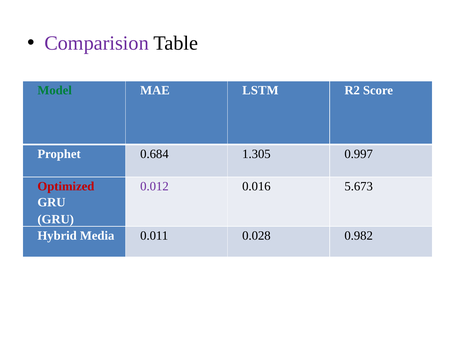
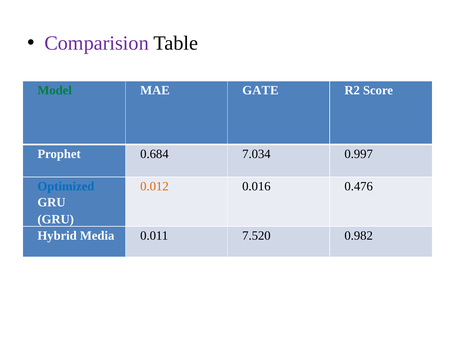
LSTM: LSTM -> GATE
1.305: 1.305 -> 7.034
Optimized colour: red -> blue
0.012 colour: purple -> orange
5.673: 5.673 -> 0.476
0.028: 0.028 -> 7.520
